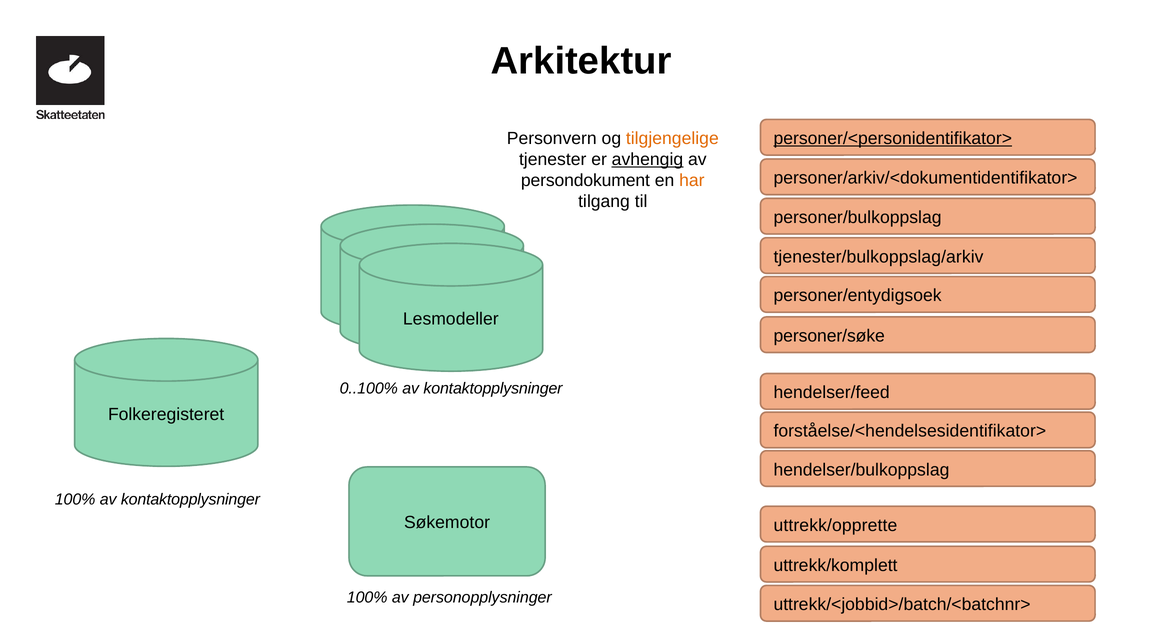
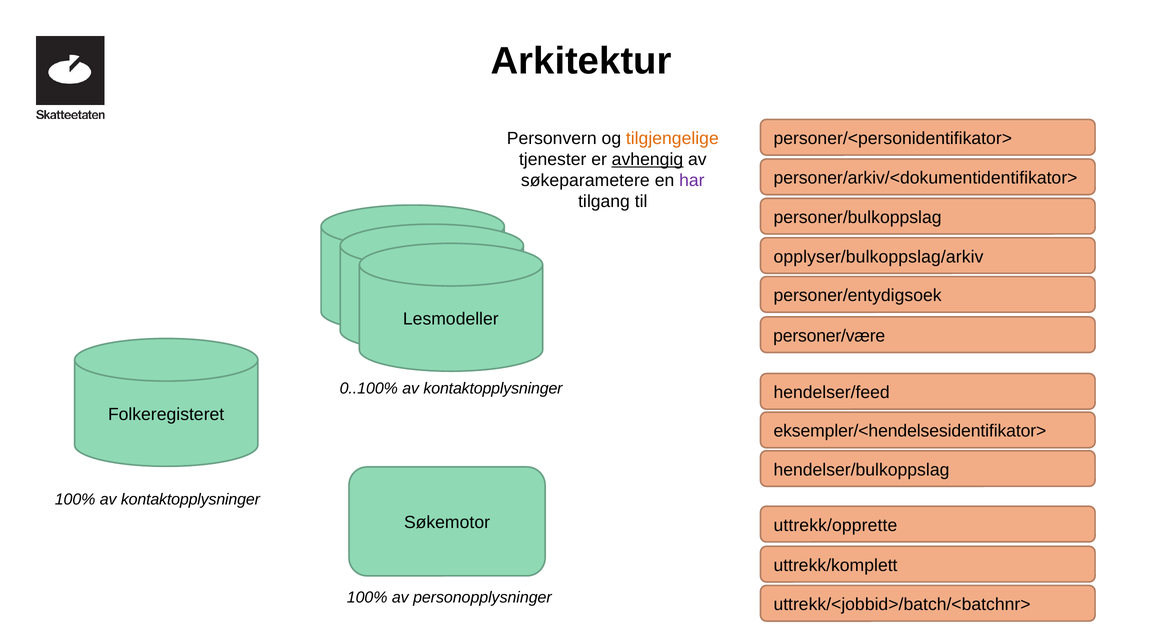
personer/<personidentifikator> underline: present -> none
persondokument: persondokument -> søkeparametere
har colour: orange -> purple
tjenester/bulkoppslag/arkiv: tjenester/bulkoppslag/arkiv -> opplyser/bulkoppslag/arkiv
personer/søke: personer/søke -> personer/være
forståelse/<hendelsesidentifikator>: forståelse/<hendelsesidentifikator> -> eksempler/<hendelsesidentifikator>
